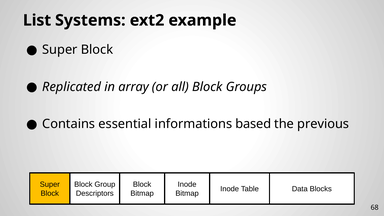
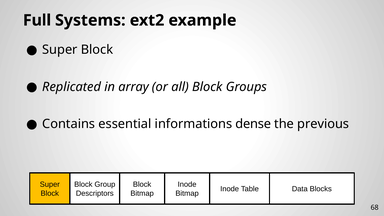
List: List -> Full
based: based -> dense
